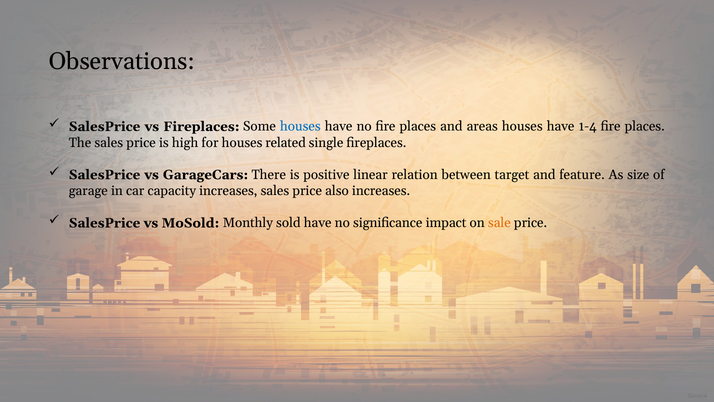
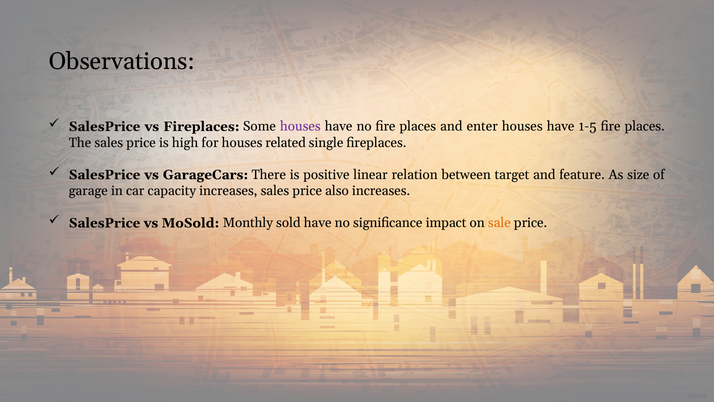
houses at (300, 126) colour: blue -> purple
areas: areas -> enter
1-4: 1-4 -> 1-5
